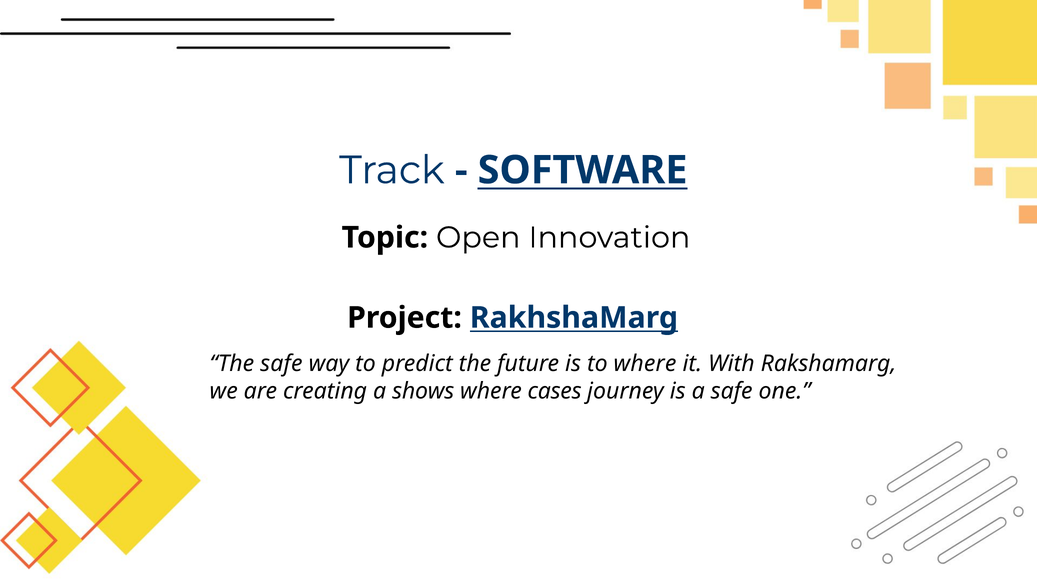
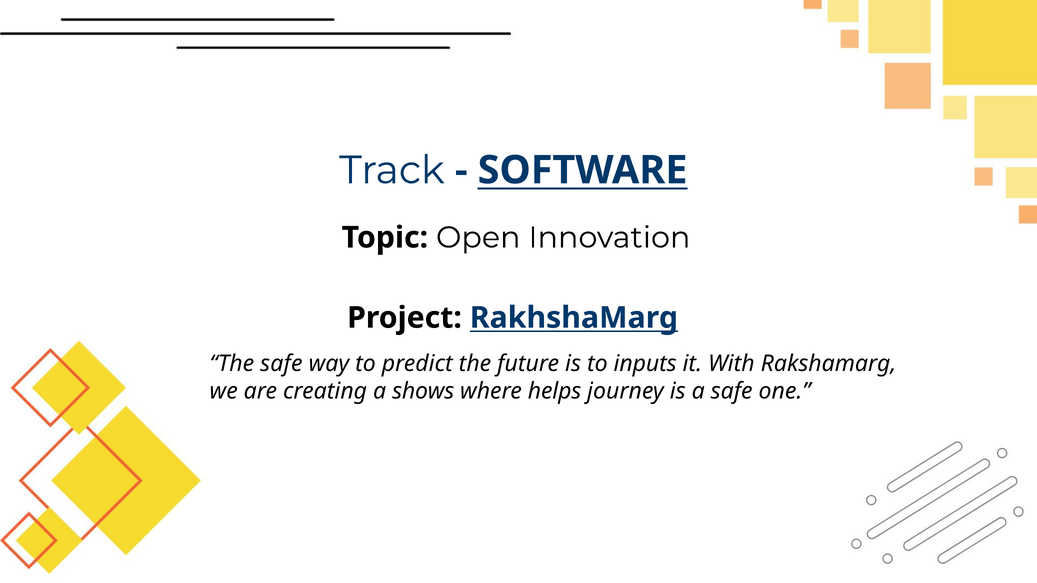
to where: where -> inputs
cases: cases -> helps
